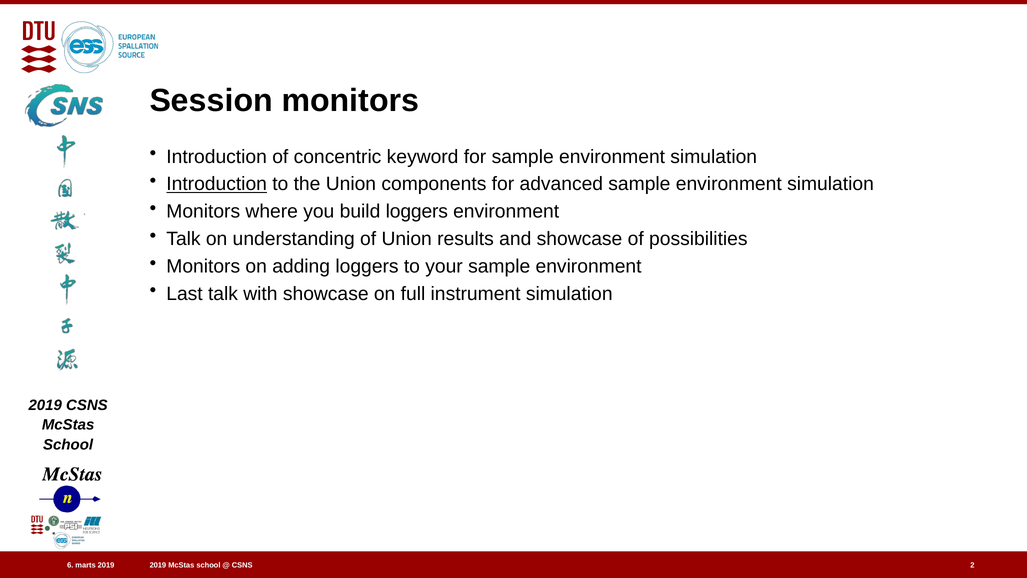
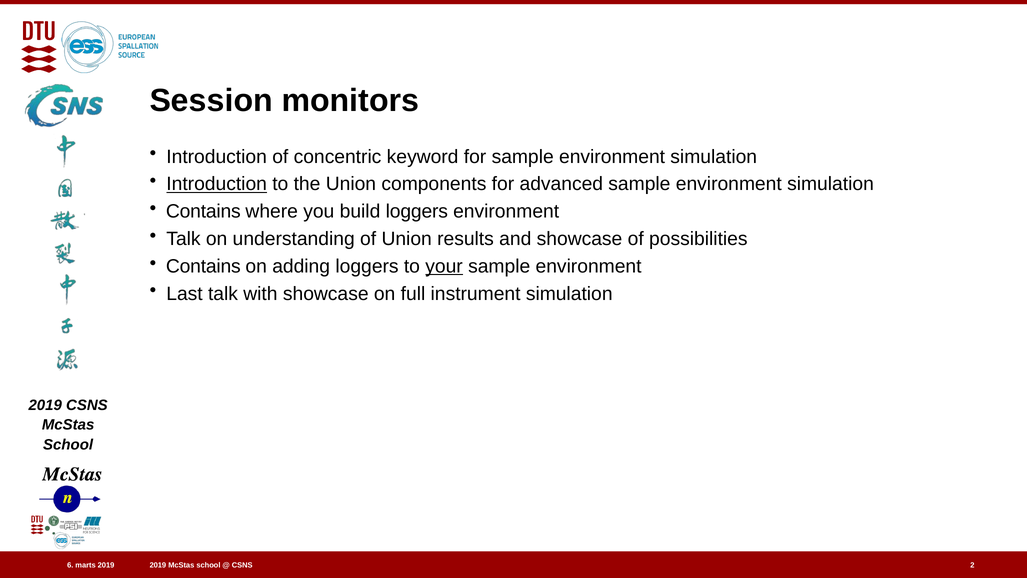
Monitors at (203, 212): Monitors -> Contains
Monitors at (203, 266): Monitors -> Contains
your underline: none -> present
